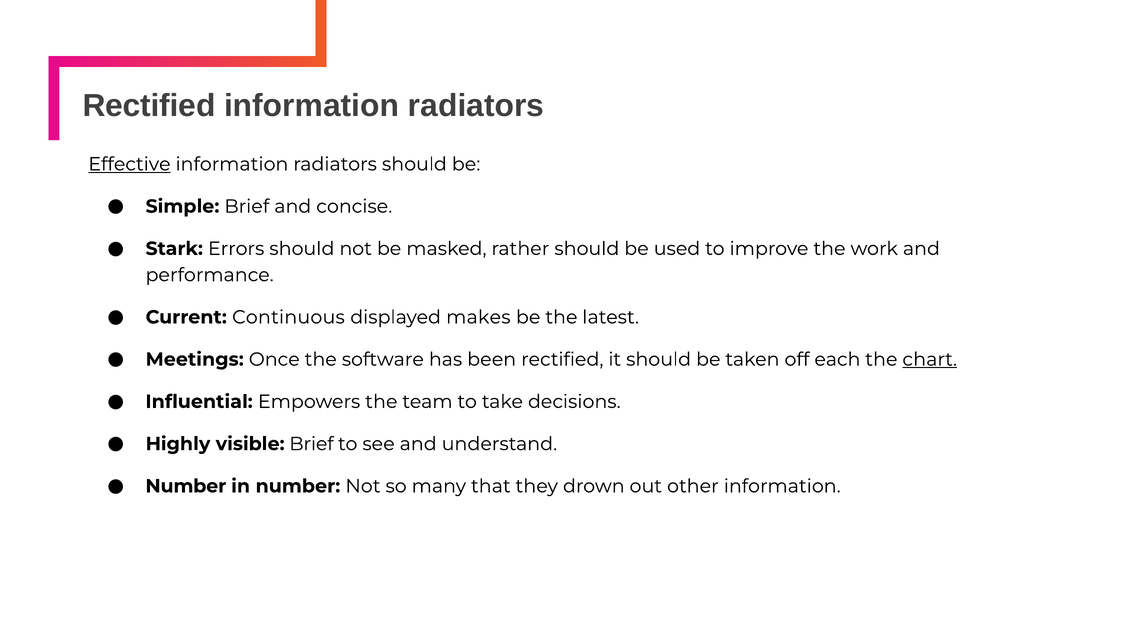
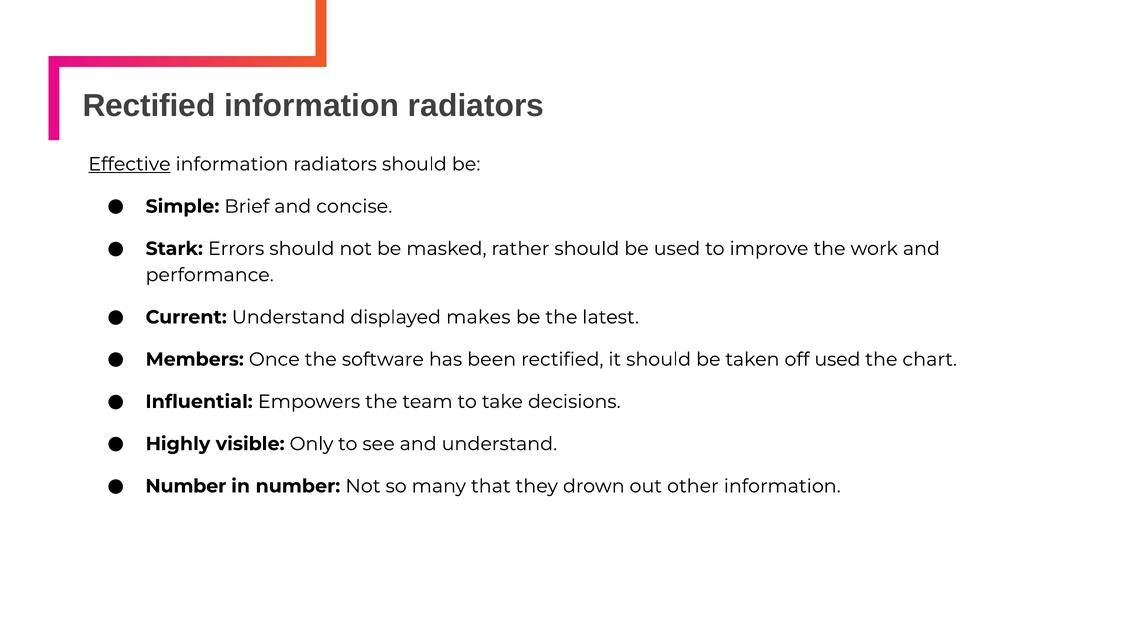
Current Continuous: Continuous -> Understand
Meetings: Meetings -> Members
off each: each -> used
chart underline: present -> none
visible Brief: Brief -> Only
